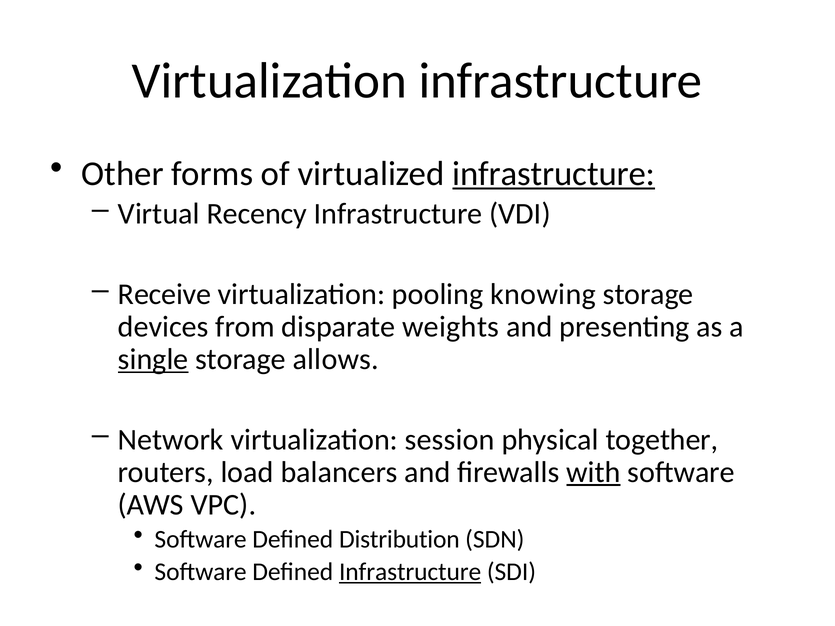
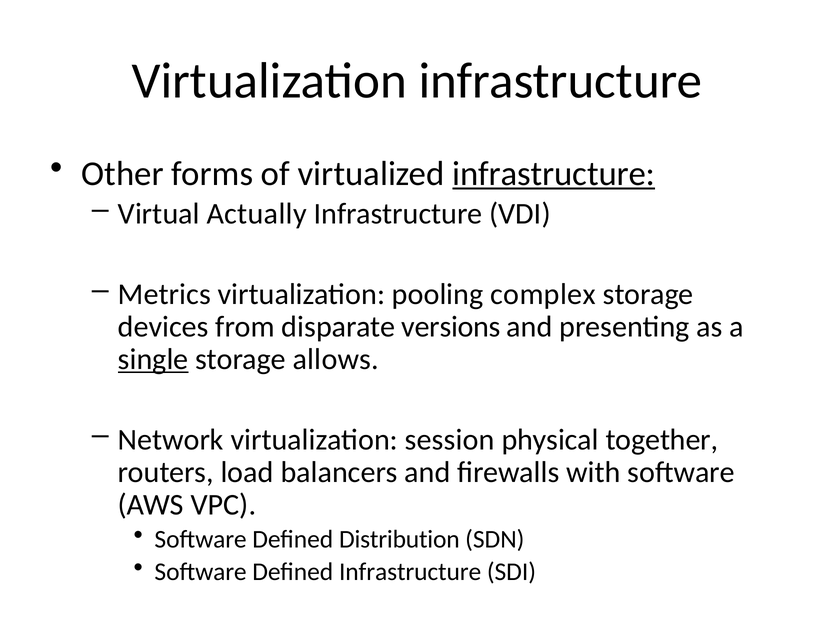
Recency: Recency -> Actually
Receive: Receive -> Metrics
knowing: knowing -> complex
weights: weights -> versions
with underline: present -> none
Infrastructure at (410, 572) underline: present -> none
